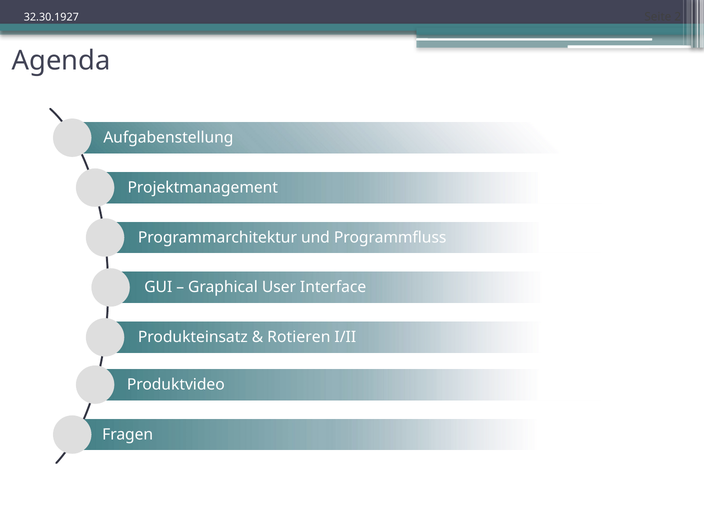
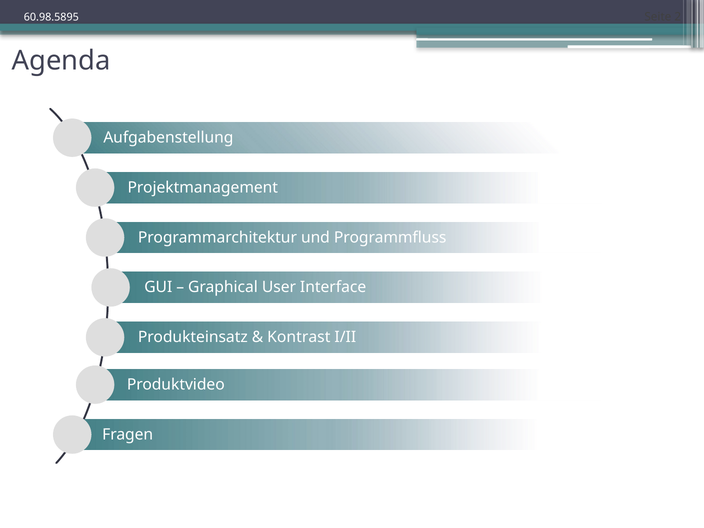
32.30.1927: 32.30.1927 -> 60.98.5895
Rotieren: Rotieren -> Kontrast
